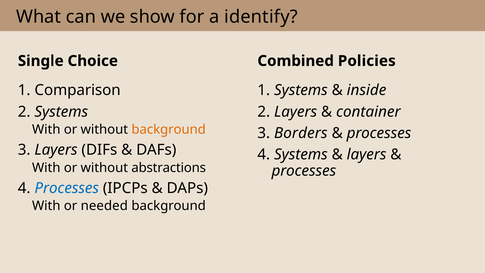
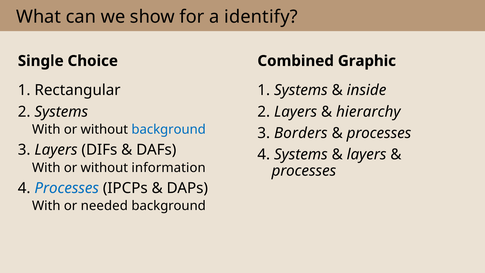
Policies: Policies -> Graphic
Comparison: Comparison -> Rectangular
container: container -> hierarchy
background at (169, 129) colour: orange -> blue
abstractions: abstractions -> information
